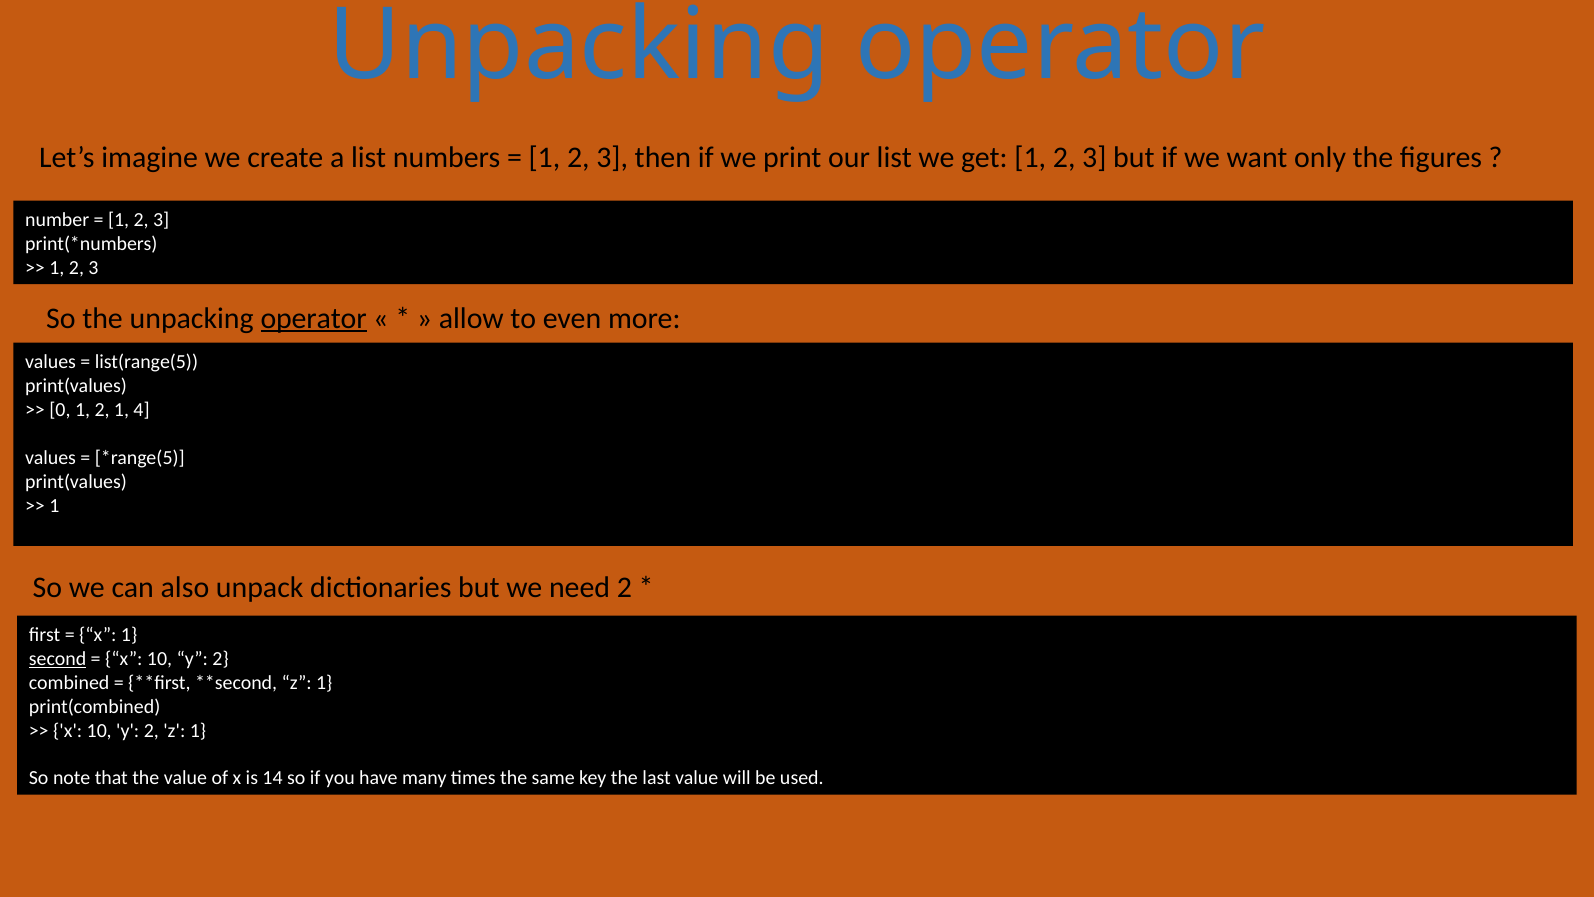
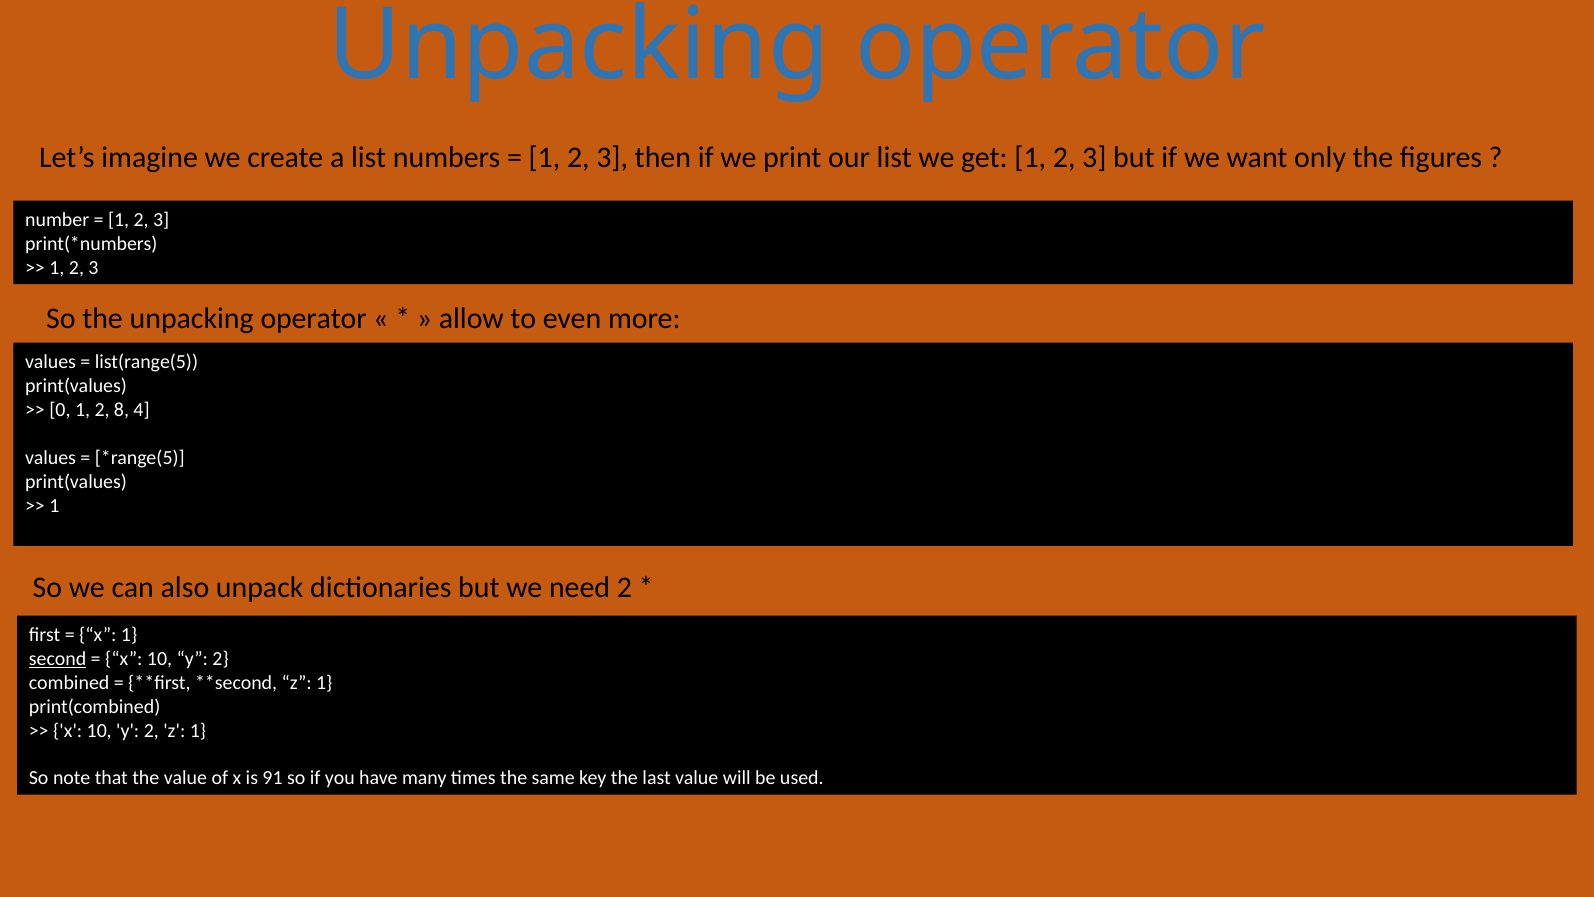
operator at (314, 318) underline: present -> none
2 1: 1 -> 8
14: 14 -> 91
